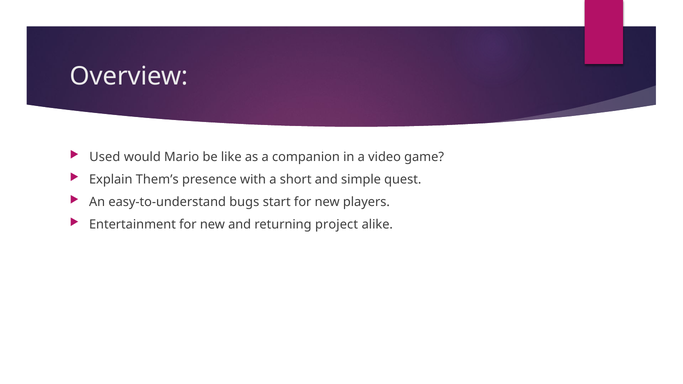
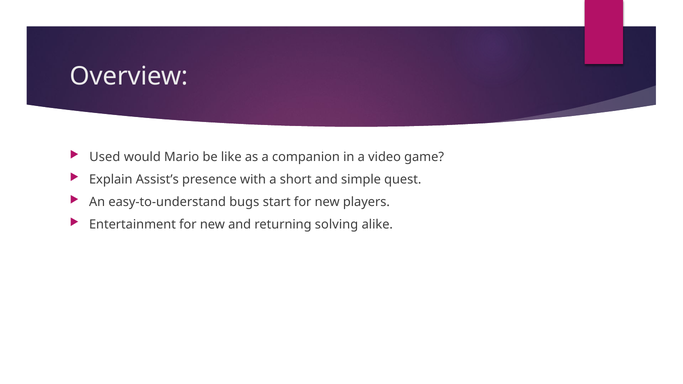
Them’s: Them’s -> Assist’s
project: project -> solving
